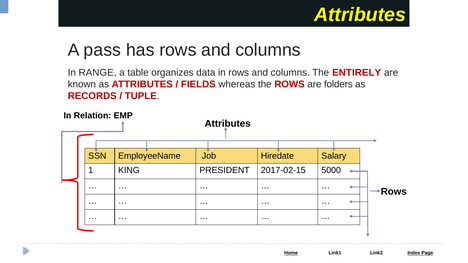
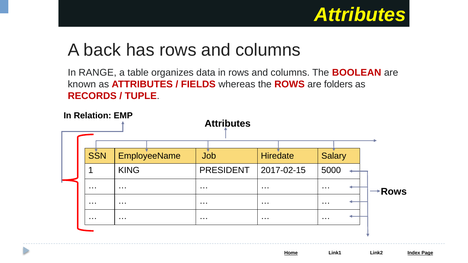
pass: pass -> back
ENTIRELY: ENTIRELY -> BOOLEAN
